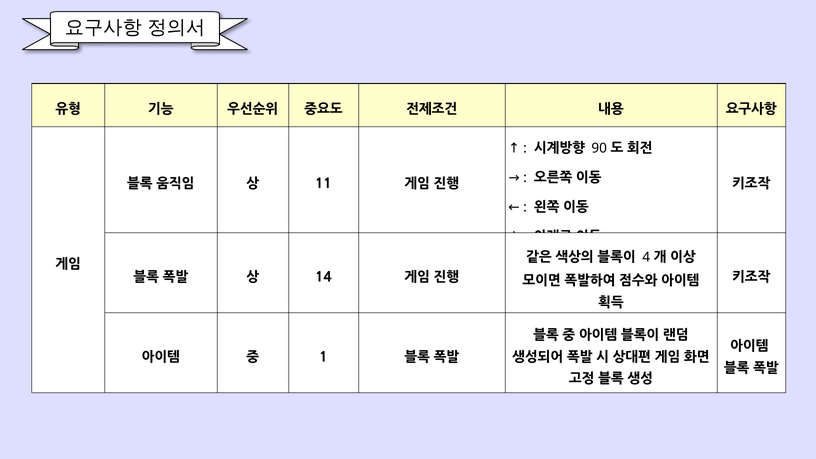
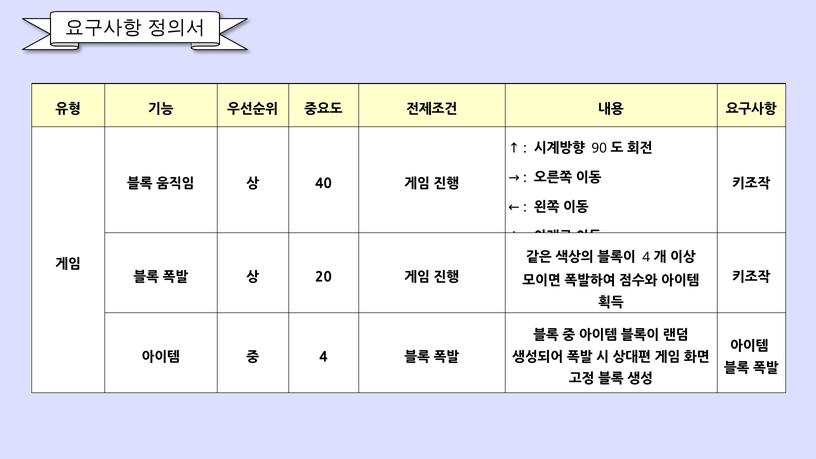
11: 11 -> 40
14: 14 -> 20
1 at (323, 357): 1 -> 4
